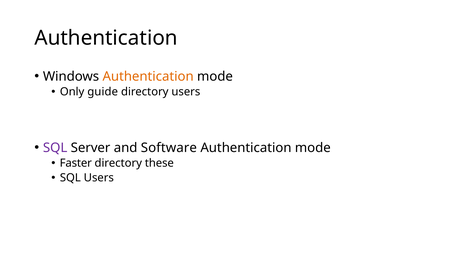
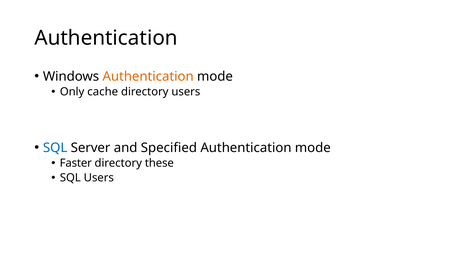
guide: guide -> cache
SQL at (55, 148) colour: purple -> blue
Software: Software -> Specified
